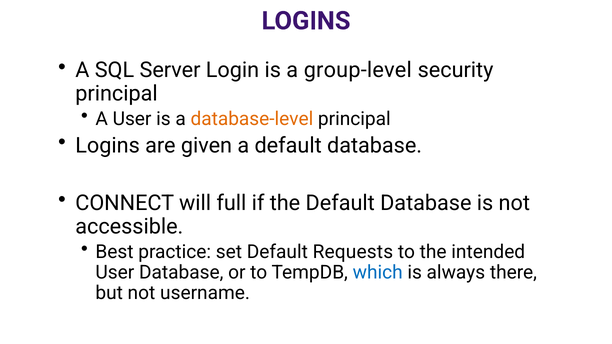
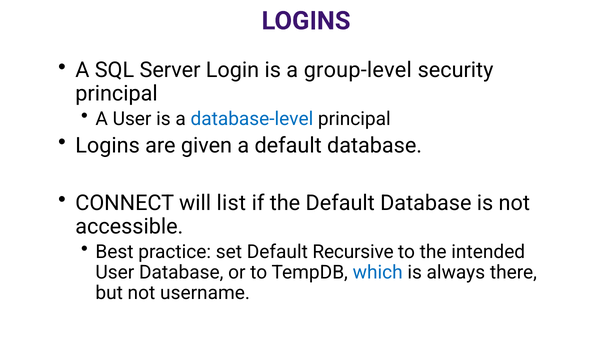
database-level colour: orange -> blue
full: full -> list
Requests: Requests -> Recursive
